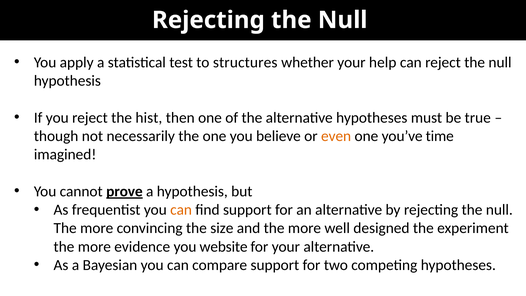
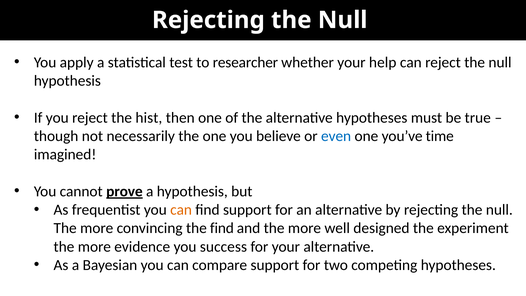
structures: structures -> researcher
even colour: orange -> blue
the size: size -> find
website: website -> success
